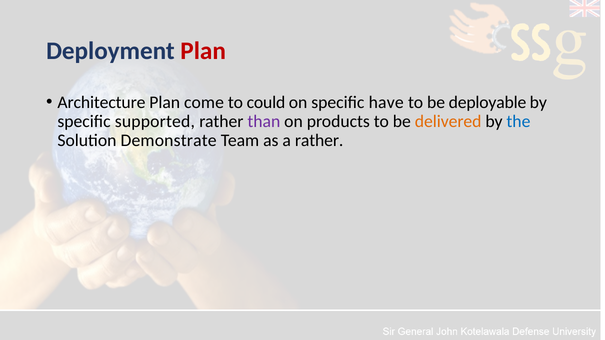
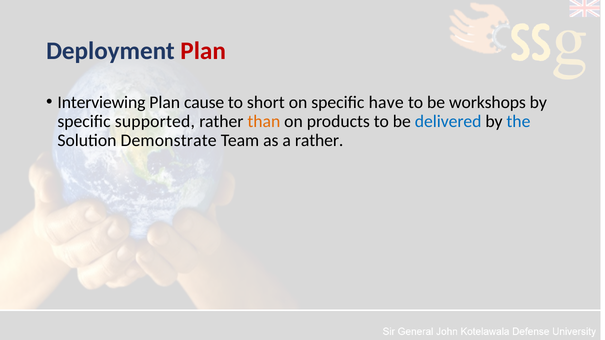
Architecture: Architecture -> Interviewing
come: come -> cause
could: could -> short
deployable: deployable -> workshops
than colour: purple -> orange
delivered colour: orange -> blue
